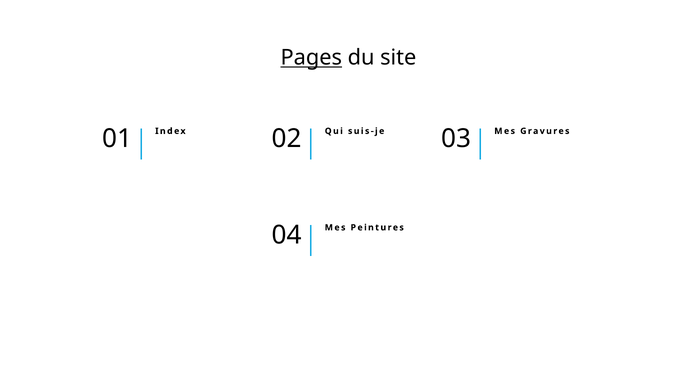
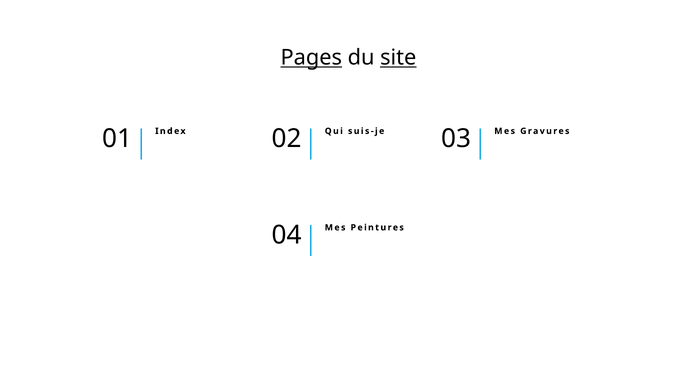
site underline: none -> present
